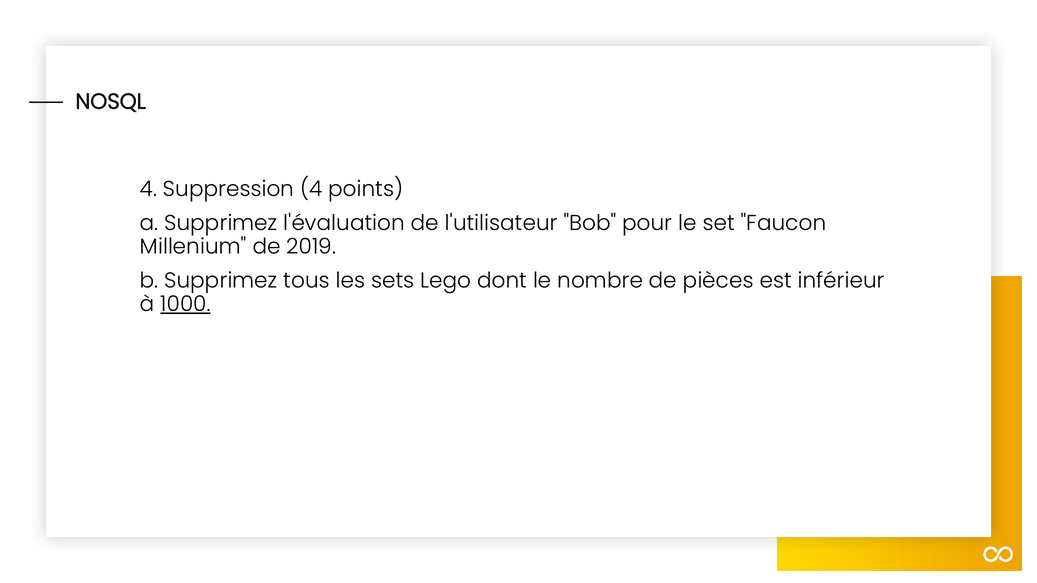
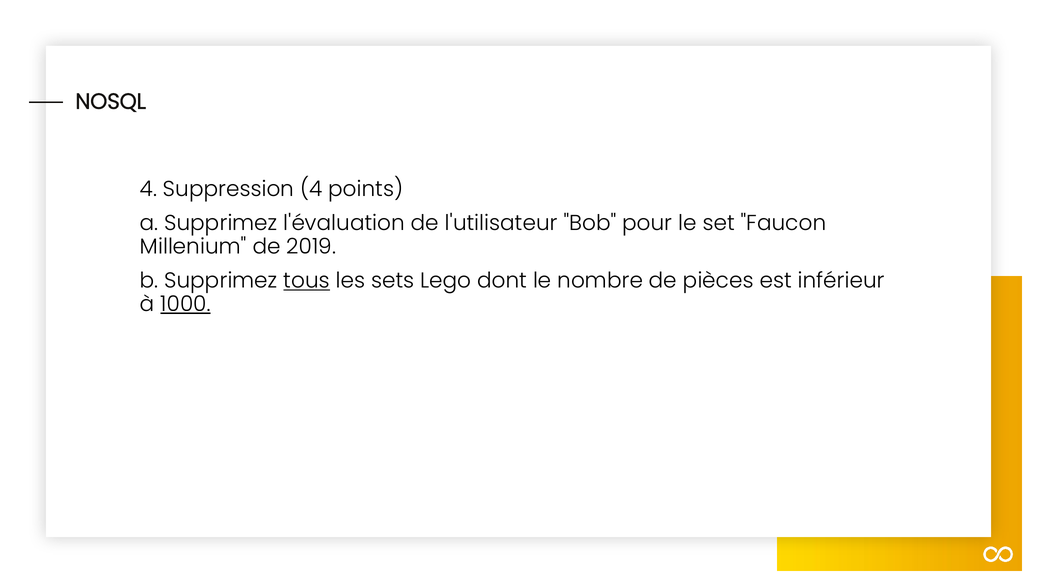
tous underline: none -> present
